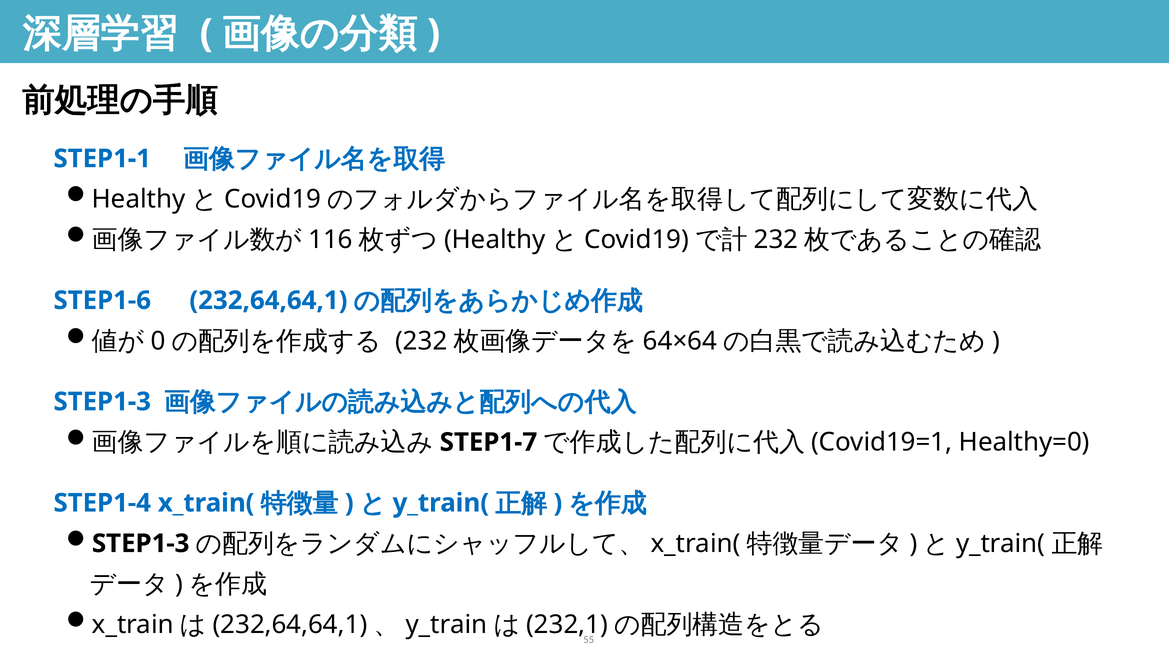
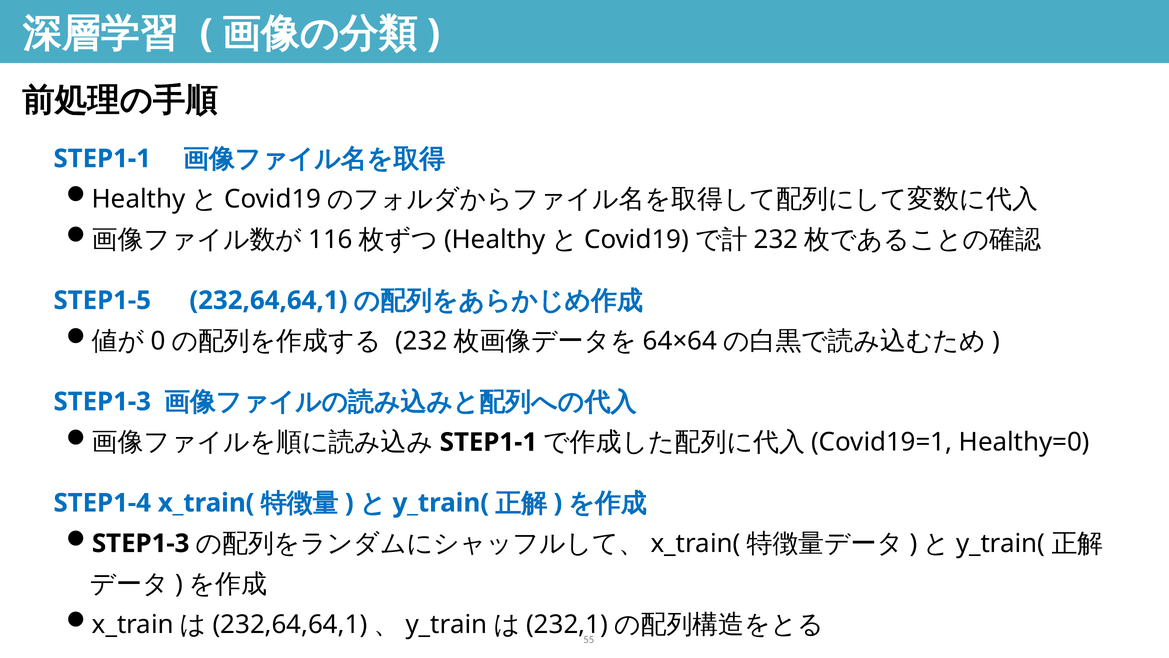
STEP1-6: STEP1-6 -> STEP1-5
STEP1-7 at (488, 442): STEP1-7 -> STEP1-1
